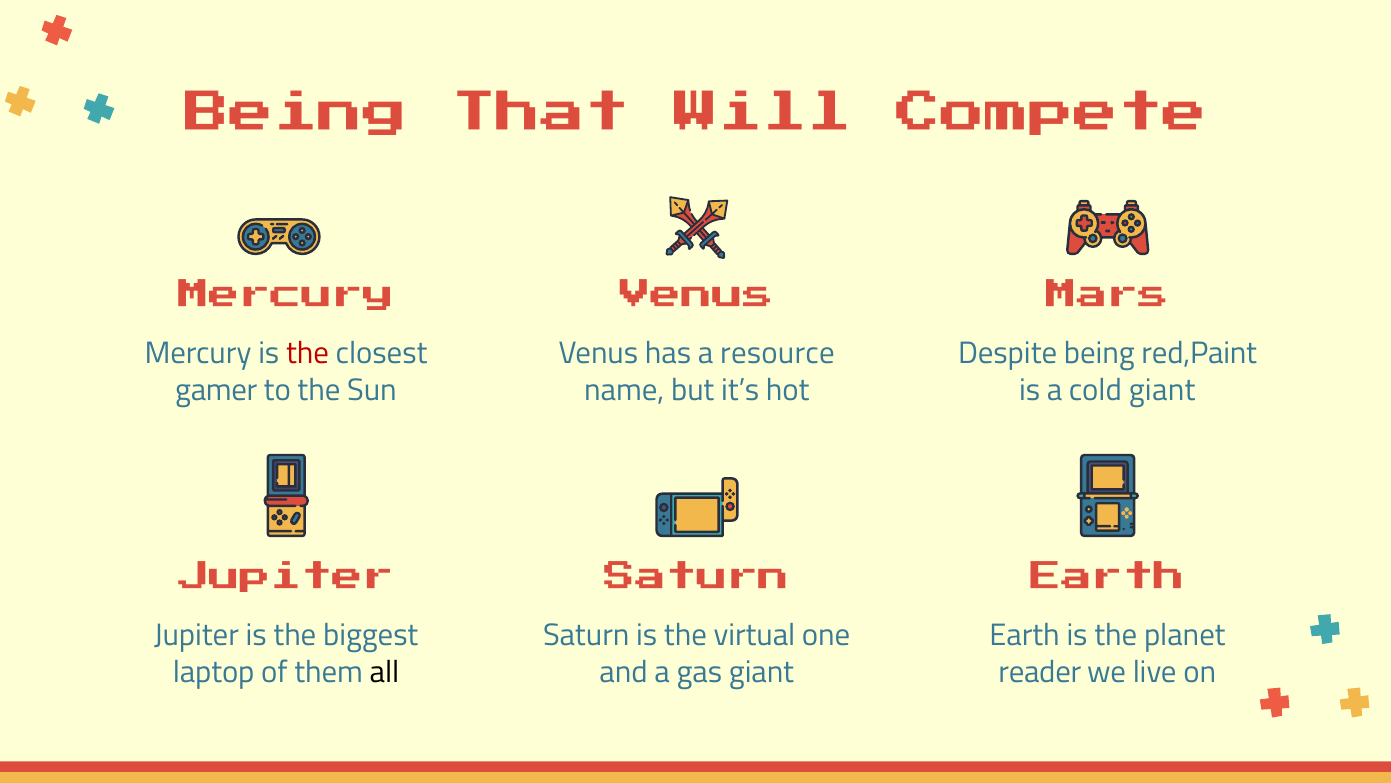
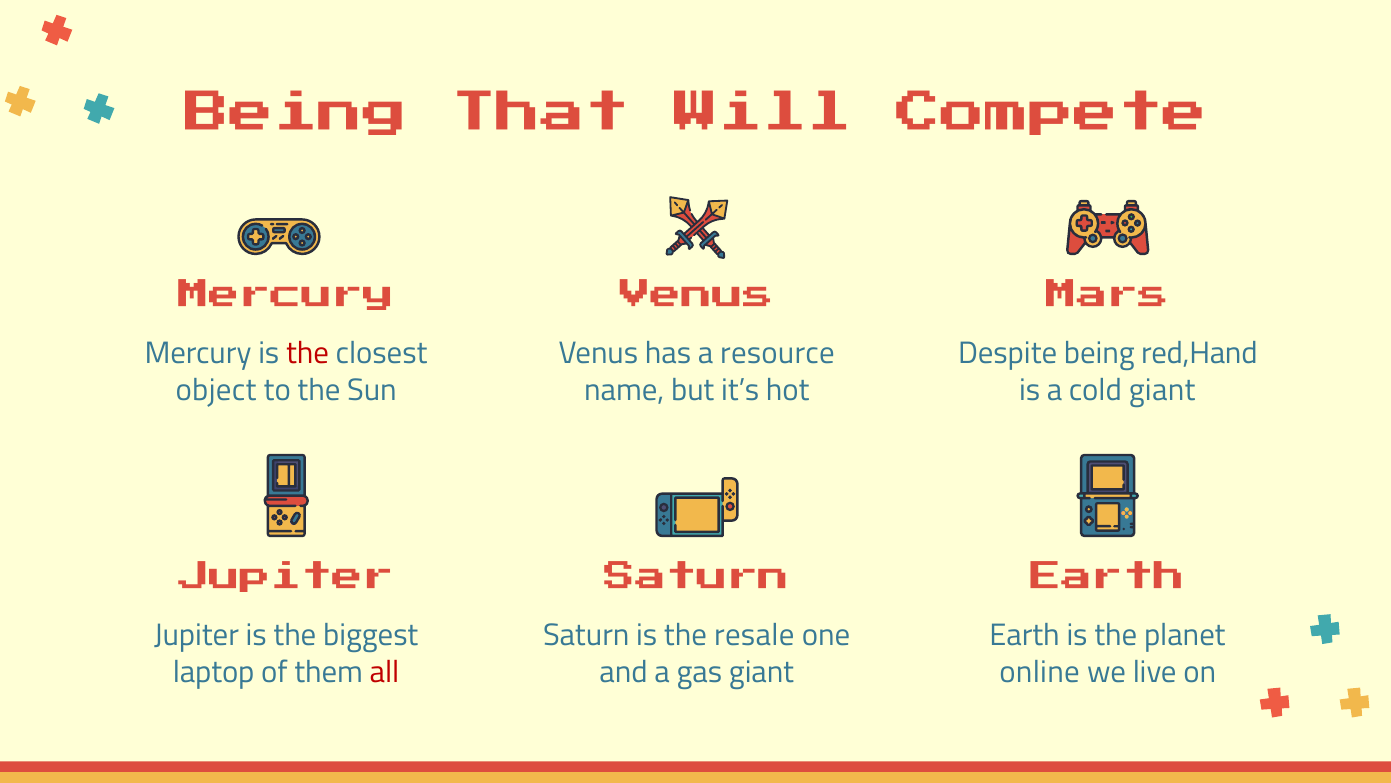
red,Paint: red,Paint -> red,Hand
gamer: gamer -> object
virtual: virtual -> resale
all colour: black -> red
reader: reader -> online
